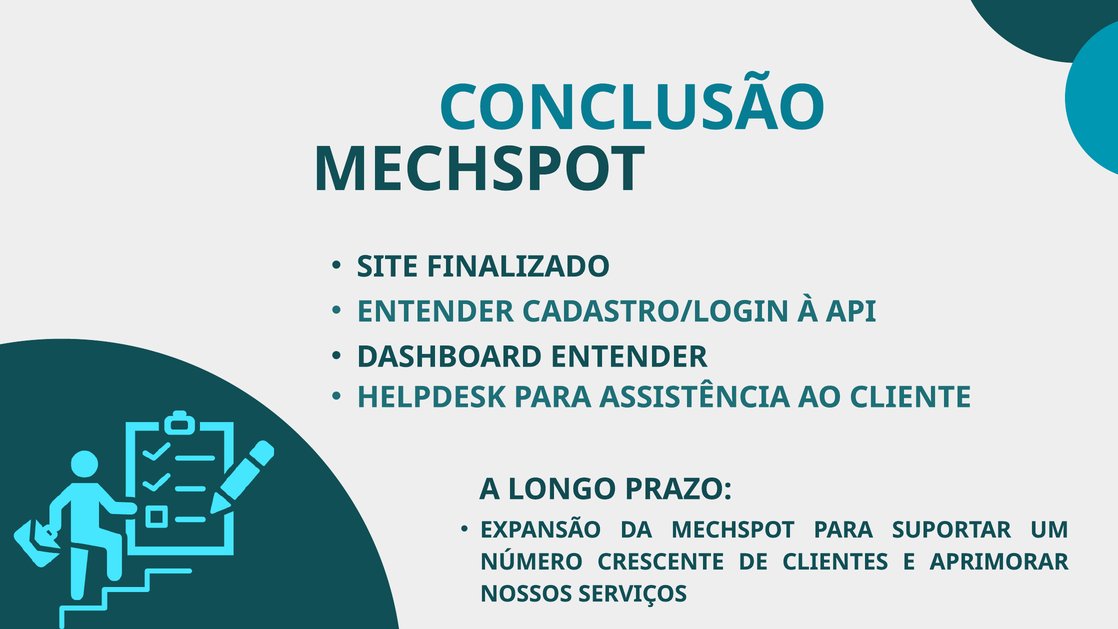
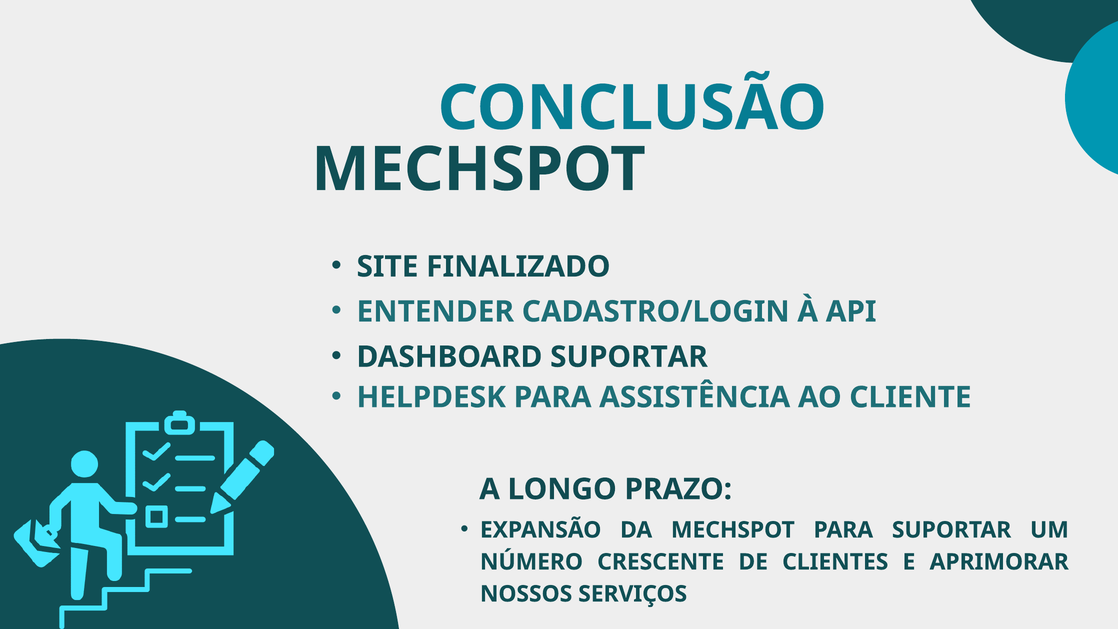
DASHBOARD ENTENDER: ENTENDER -> SUPORTAR
